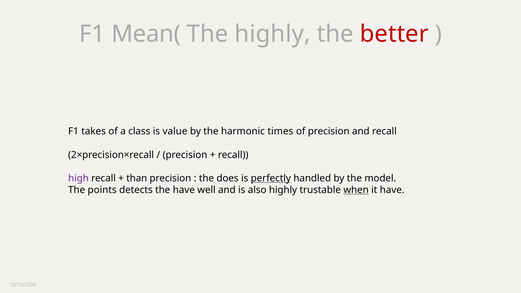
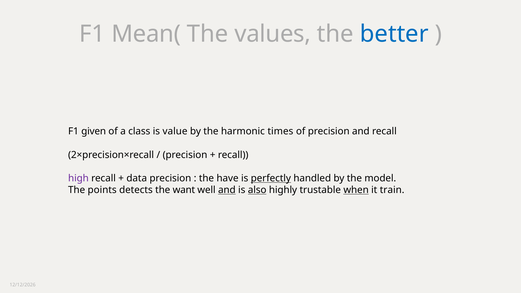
The highly: highly -> values
better colour: red -> blue
takes: takes -> given
than: than -> data
does: does -> have
the have: have -> want
and at (227, 190) underline: none -> present
also underline: none -> present
it have: have -> train
